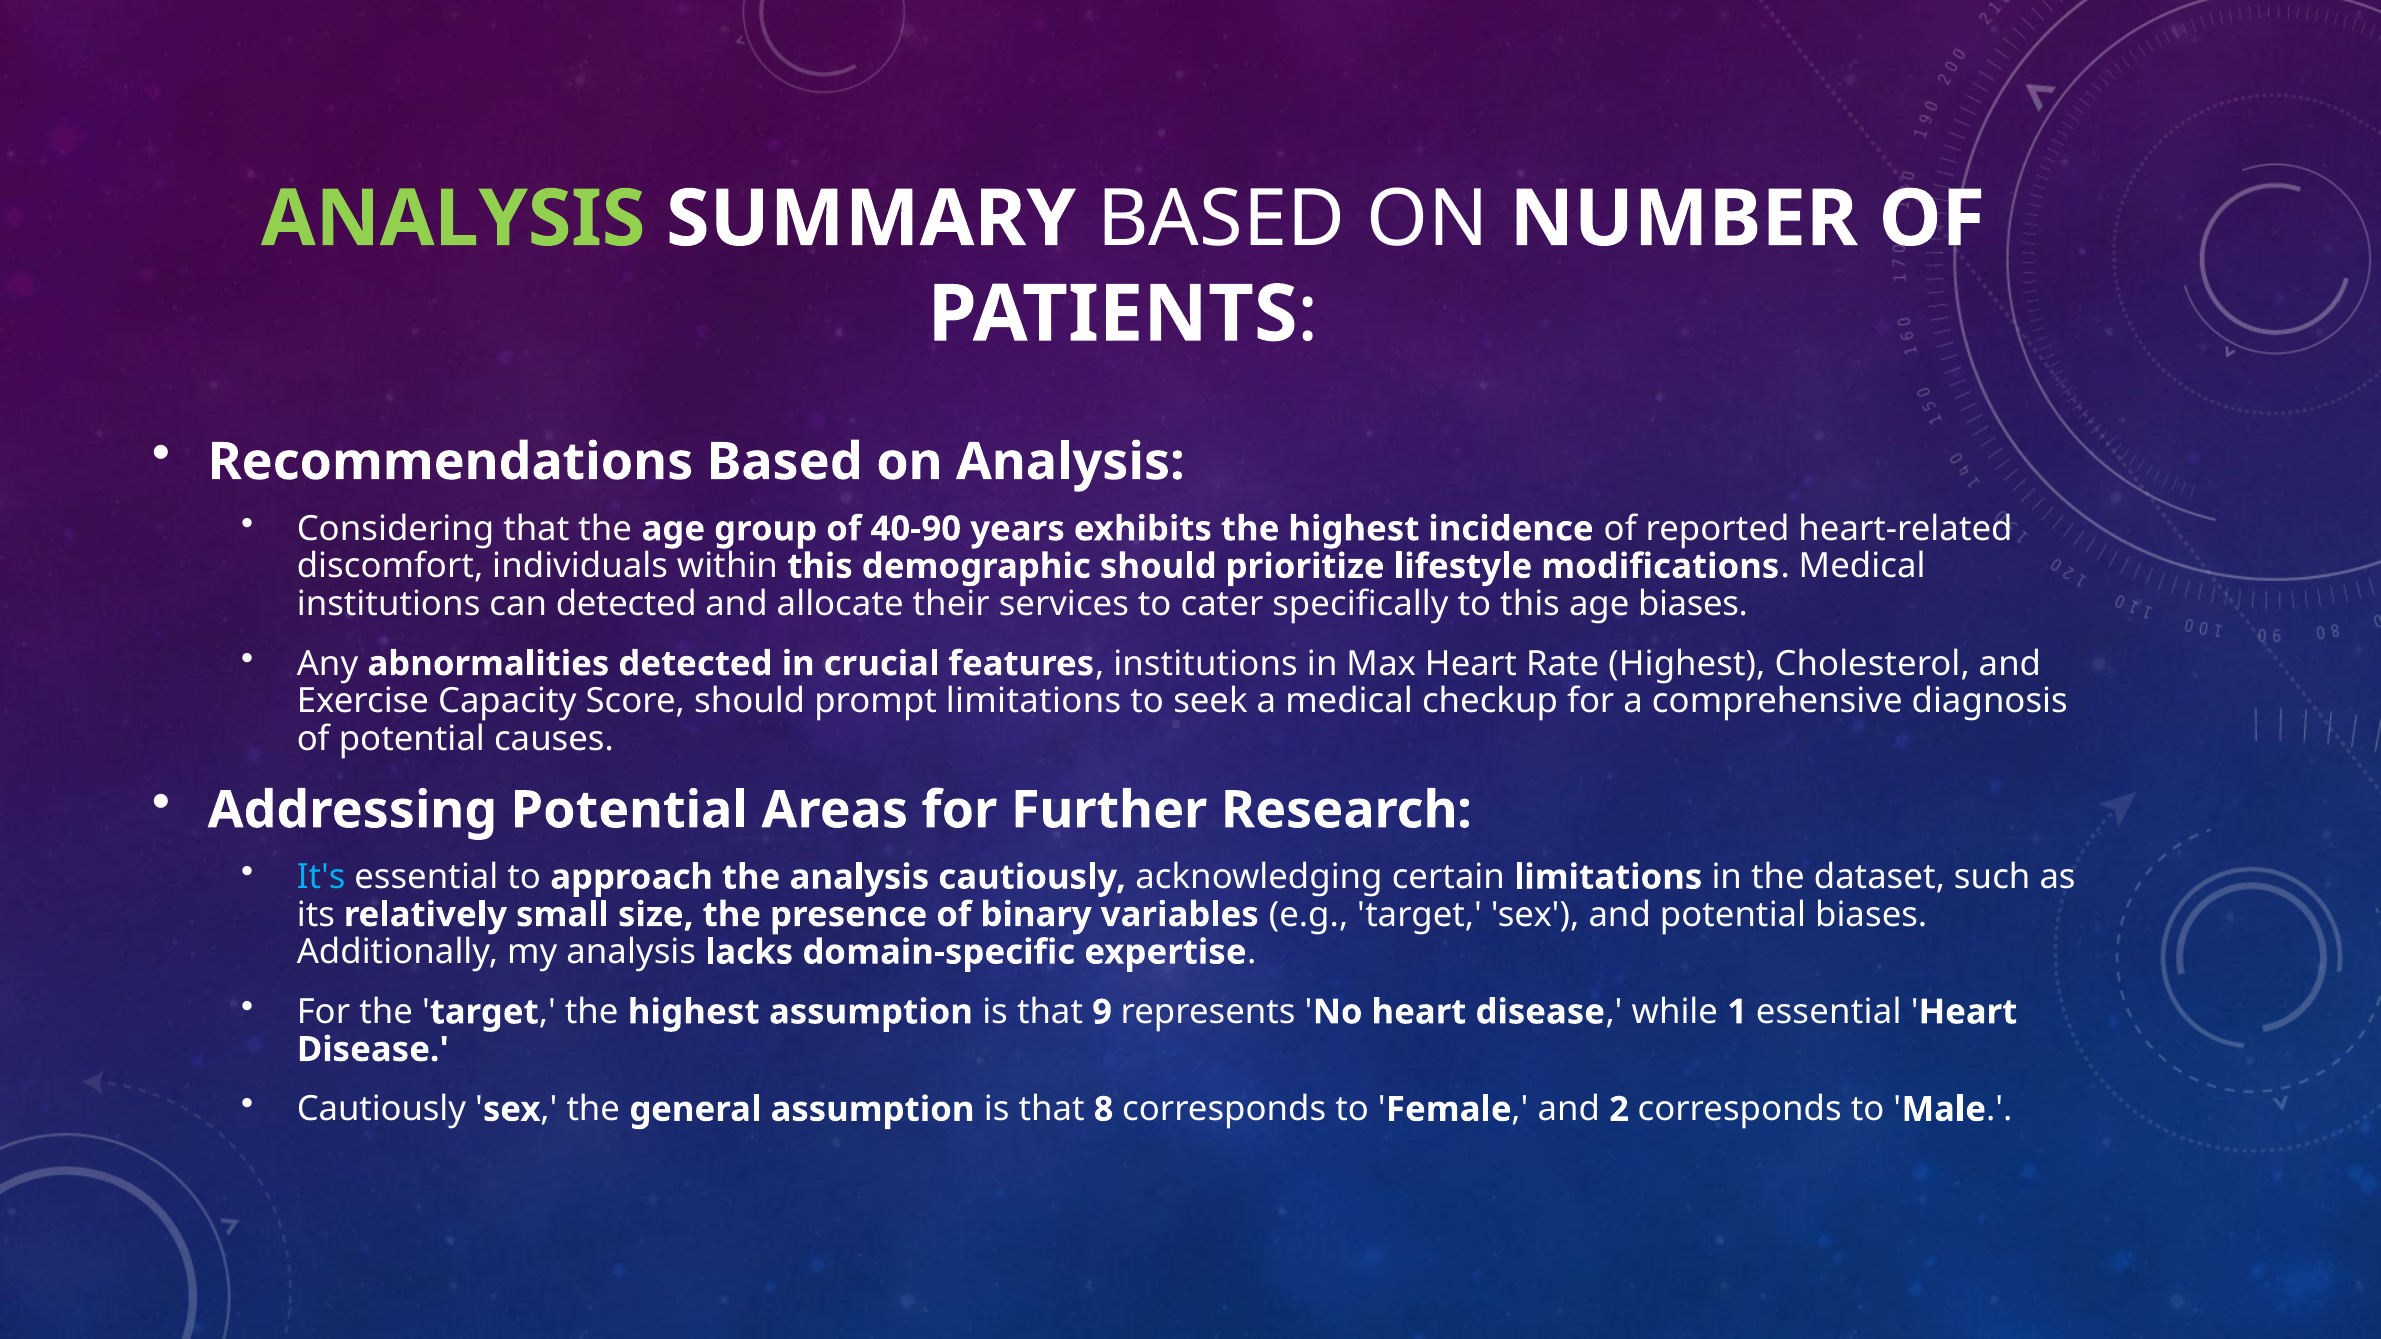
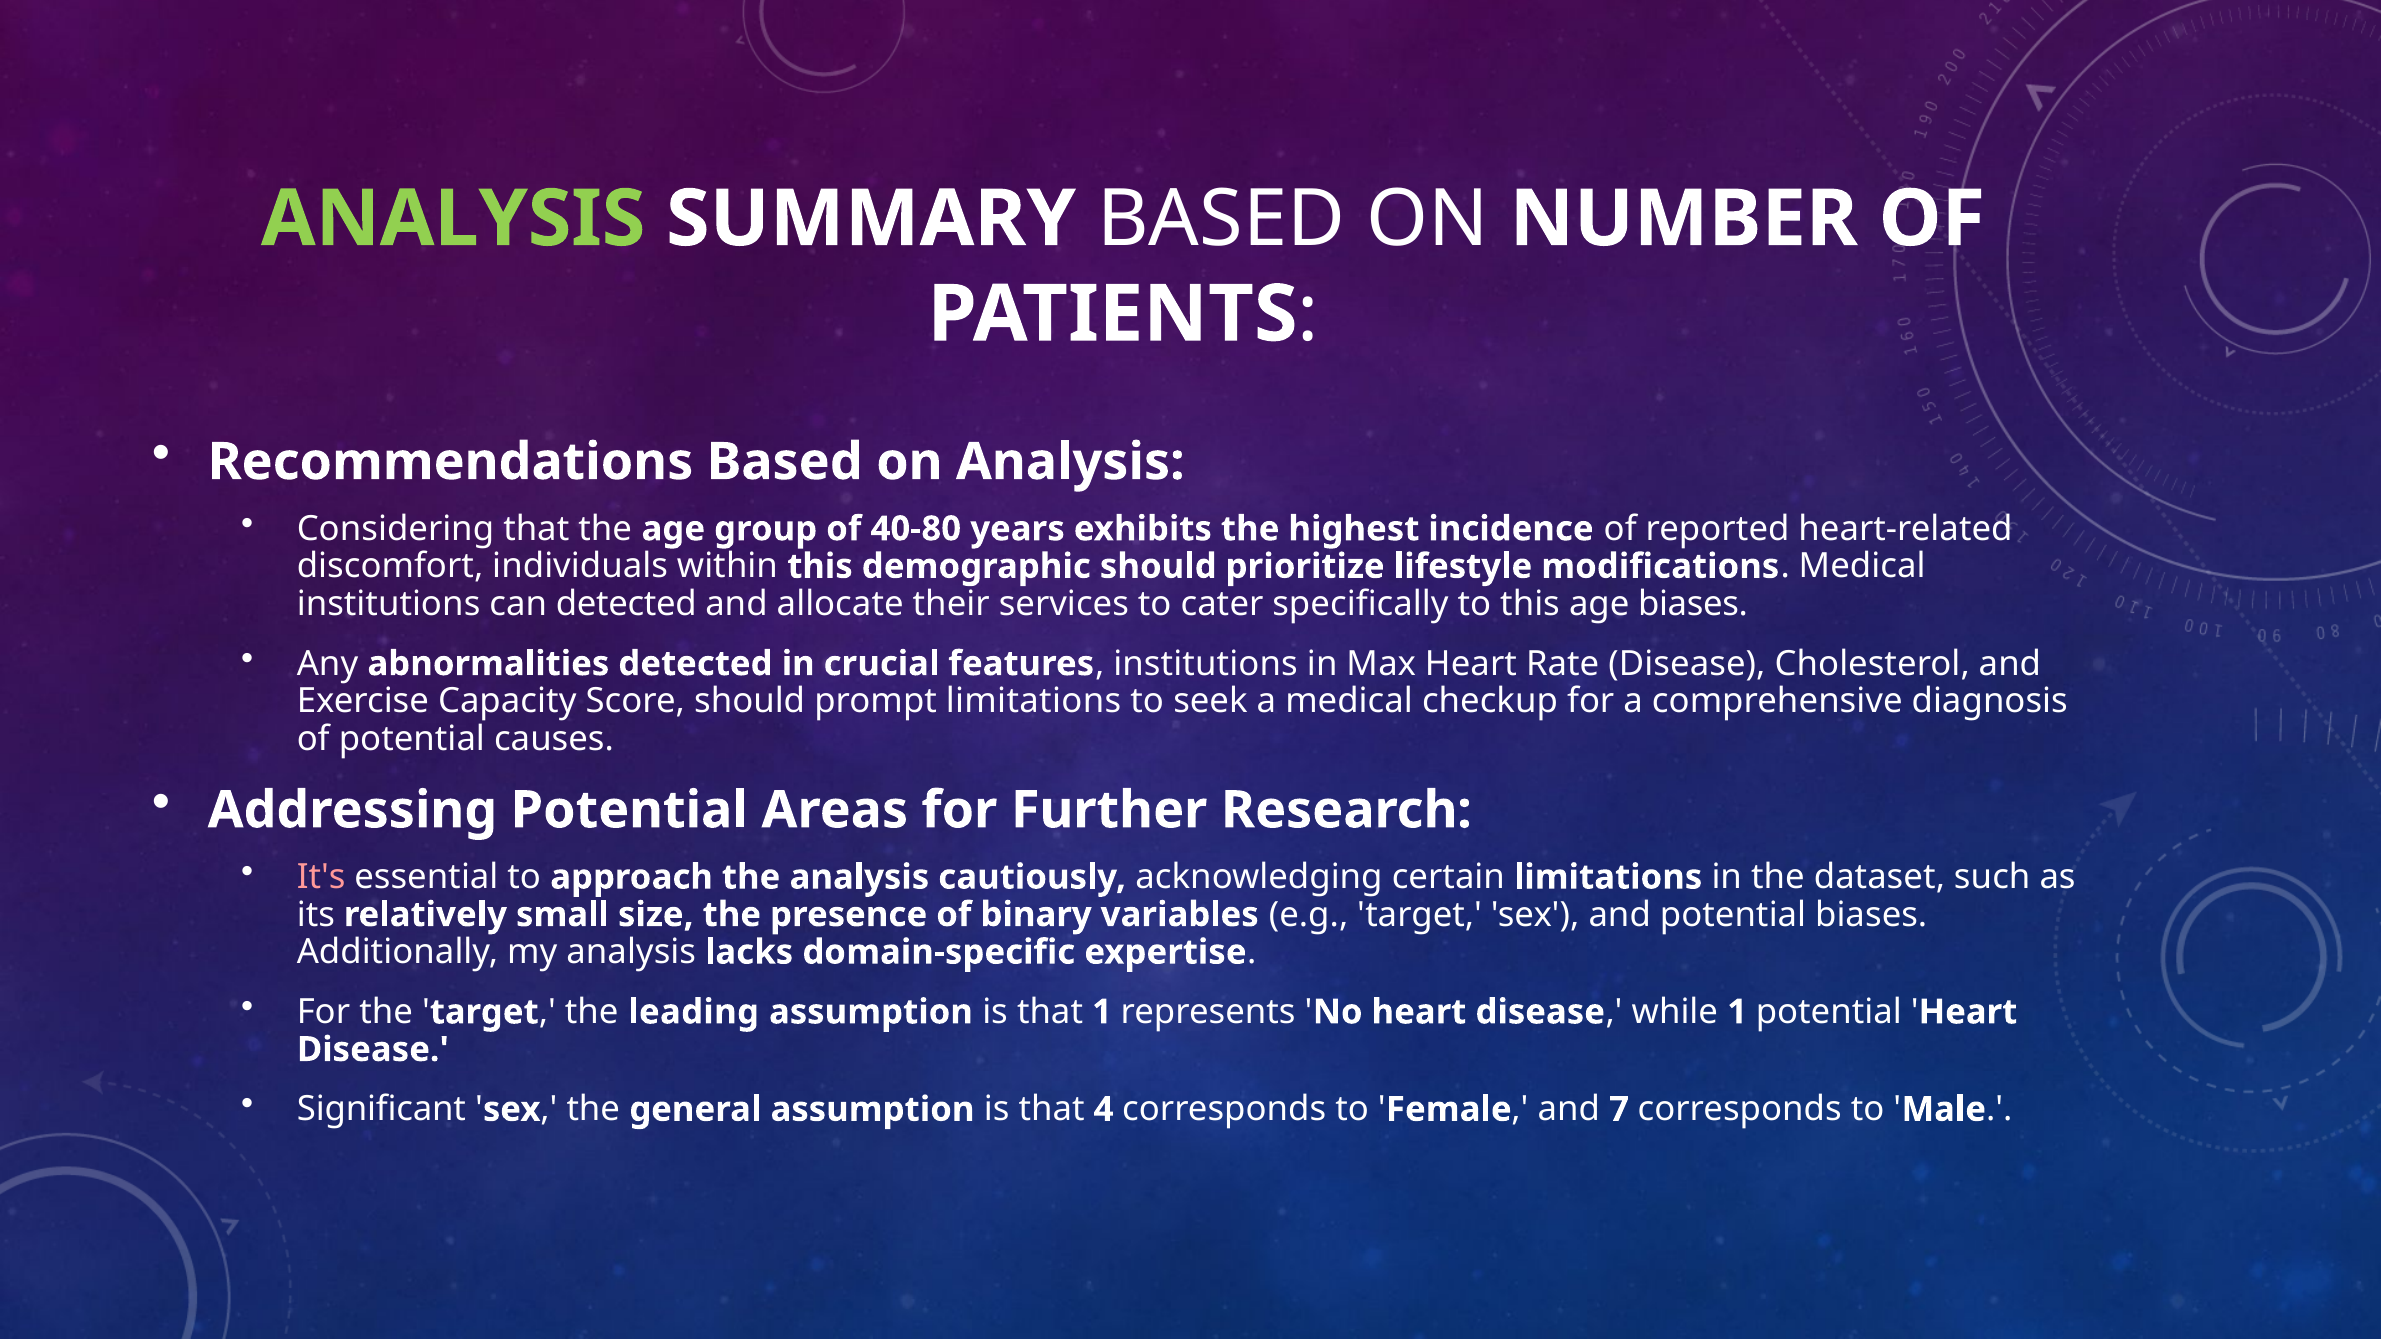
40-90: 40-90 -> 40-80
Rate Highest: Highest -> Disease
It's colour: light blue -> pink
target the highest: highest -> leading
that 9: 9 -> 1
1 essential: essential -> potential
Cautiously at (381, 1110): Cautiously -> Significant
8: 8 -> 4
2: 2 -> 7
